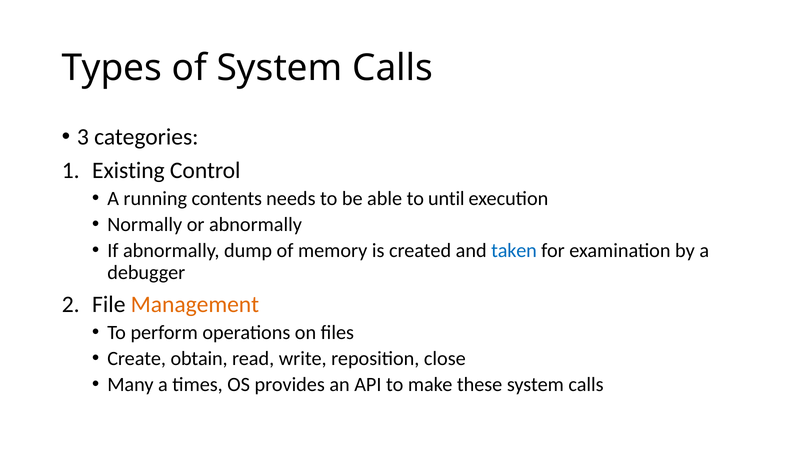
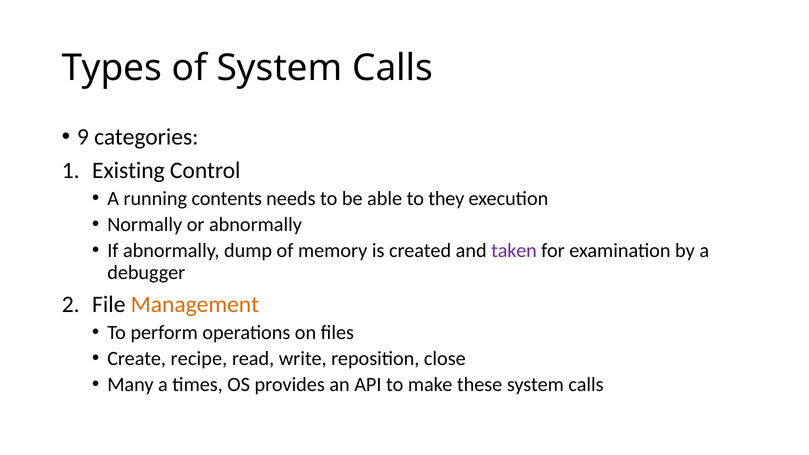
3: 3 -> 9
until: until -> they
taken colour: blue -> purple
obtain: obtain -> recipe
